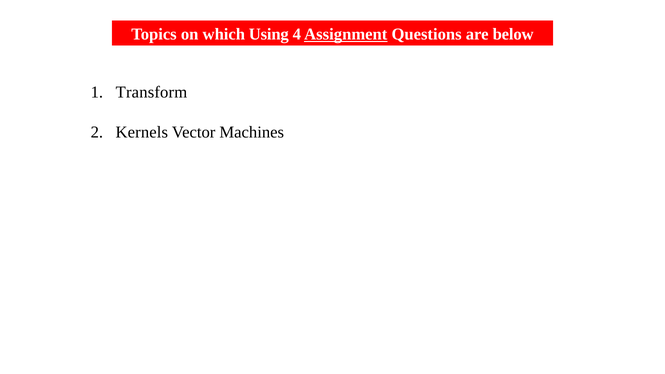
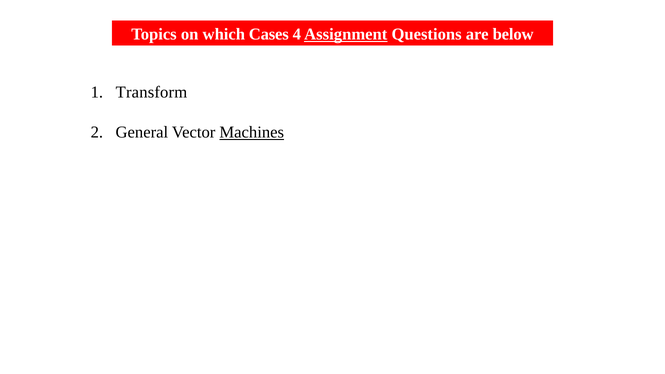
Using: Using -> Cases
Kernels: Kernels -> General
Machines underline: none -> present
